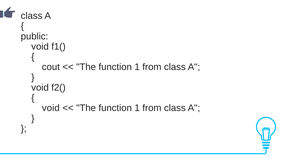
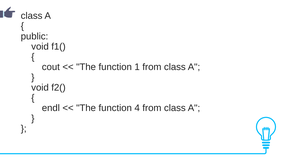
void at (51, 108): void -> endl
1 at (137, 108): 1 -> 4
